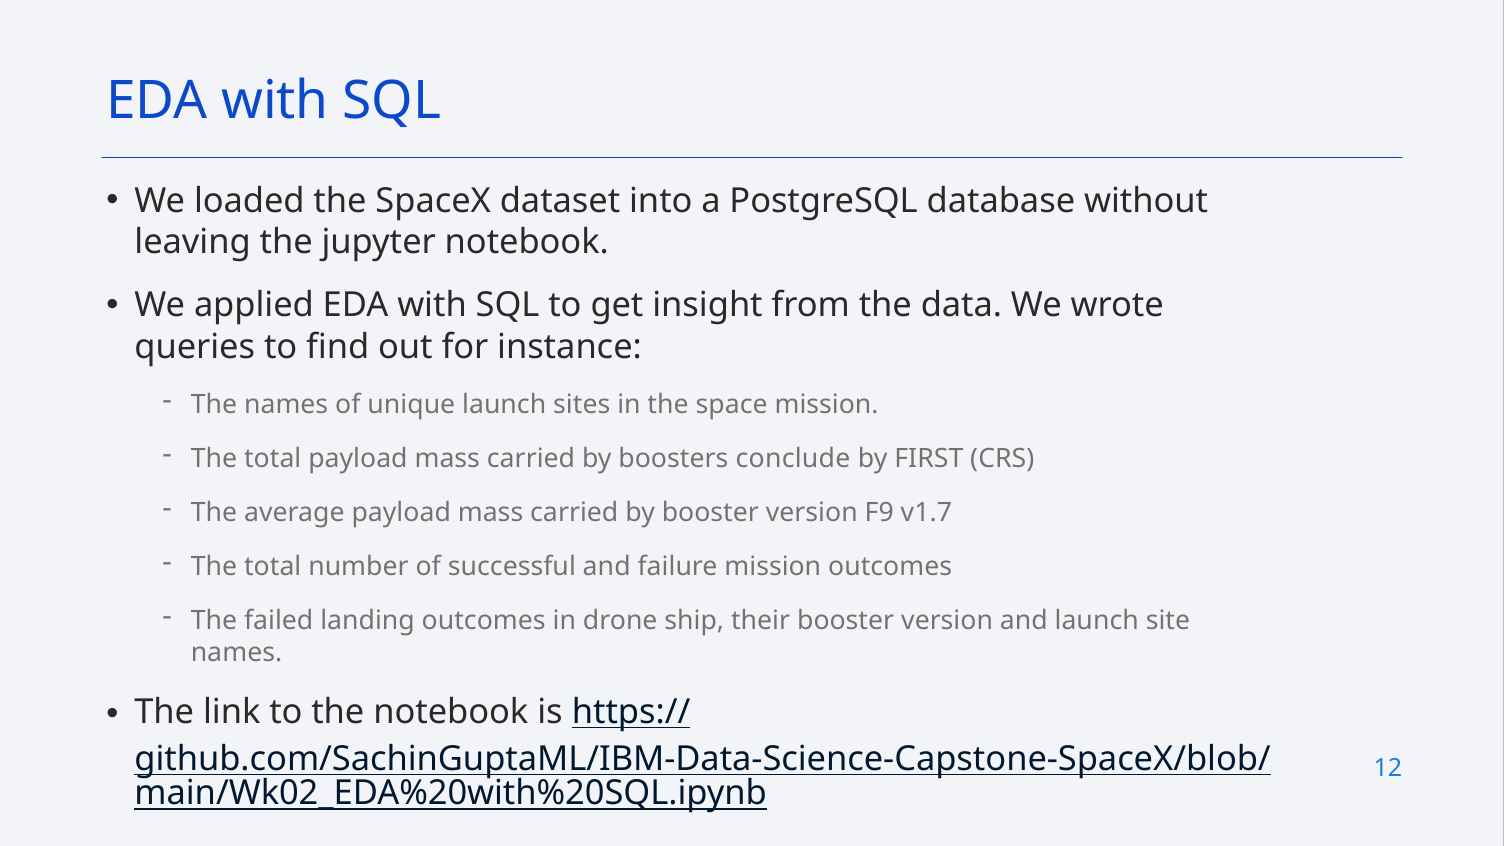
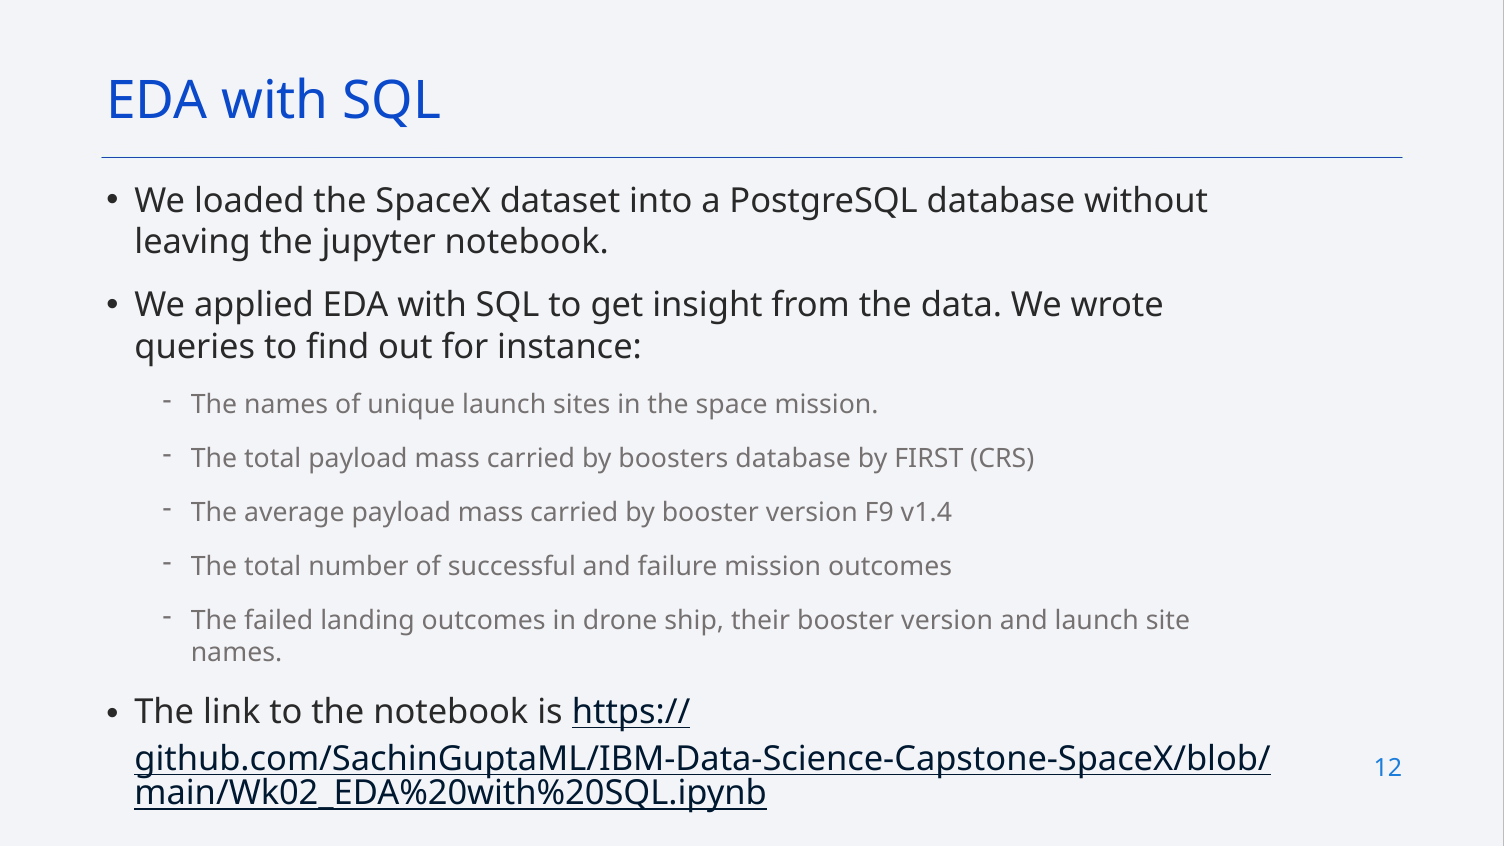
boosters conclude: conclude -> database
v1.7: v1.7 -> v1.4
